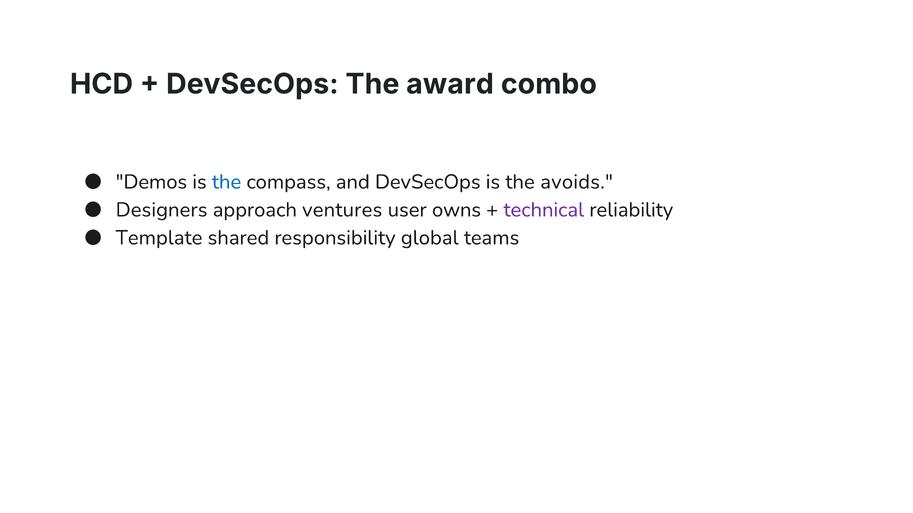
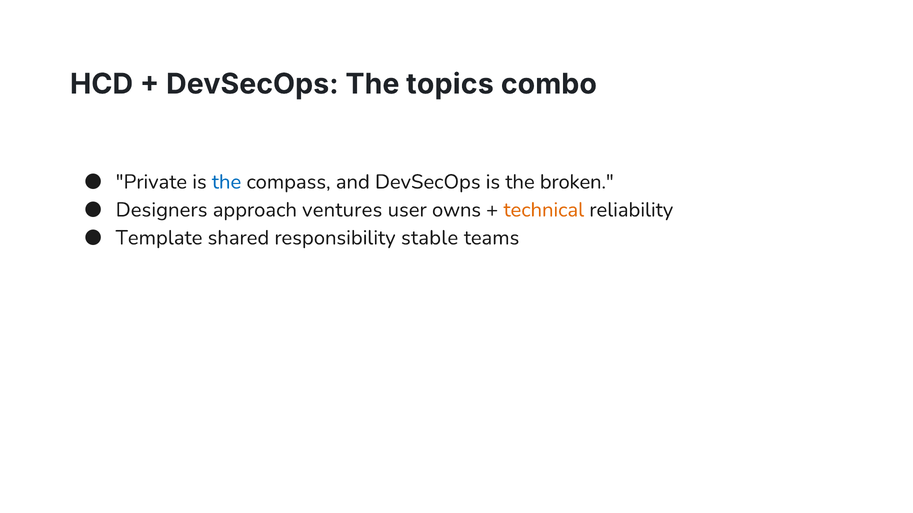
award: award -> topics
Demos: Demos -> Private
avoids: avoids -> broken
technical colour: purple -> orange
global: global -> stable
